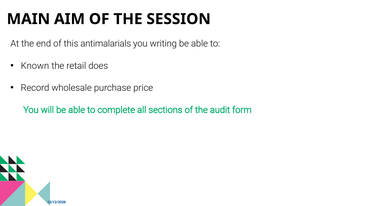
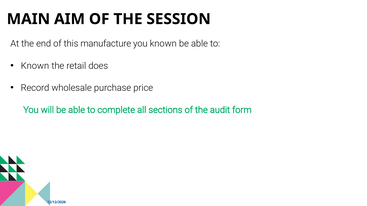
antimalarials: antimalarials -> manufacture
you writing: writing -> known
